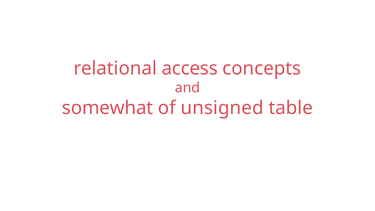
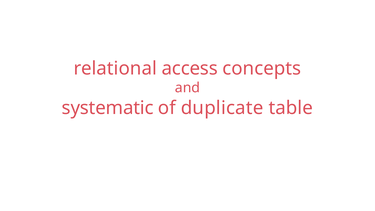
somewhat: somewhat -> systematic
unsigned: unsigned -> duplicate
